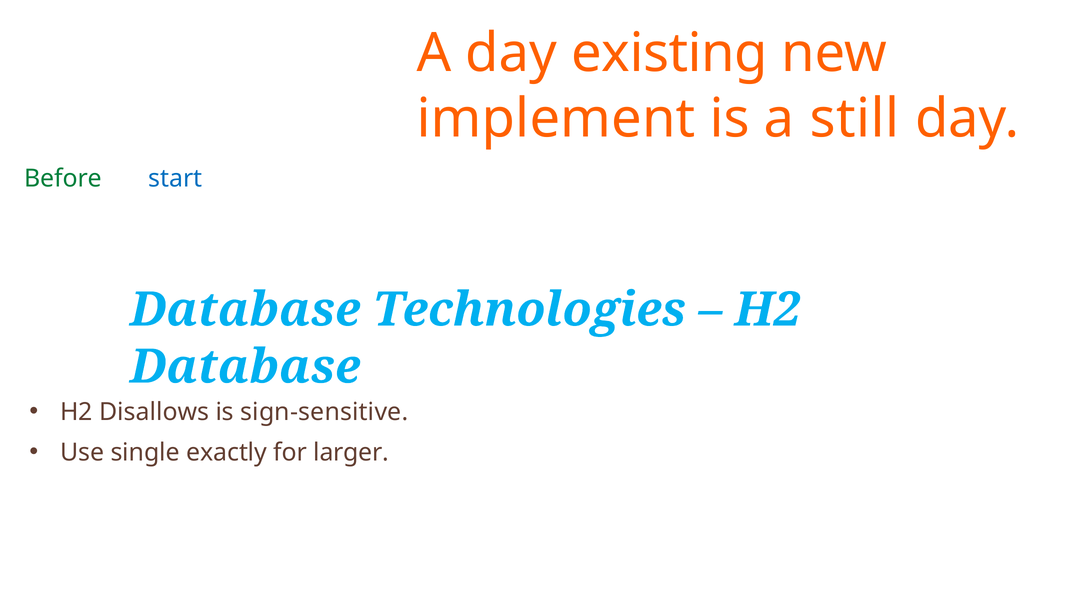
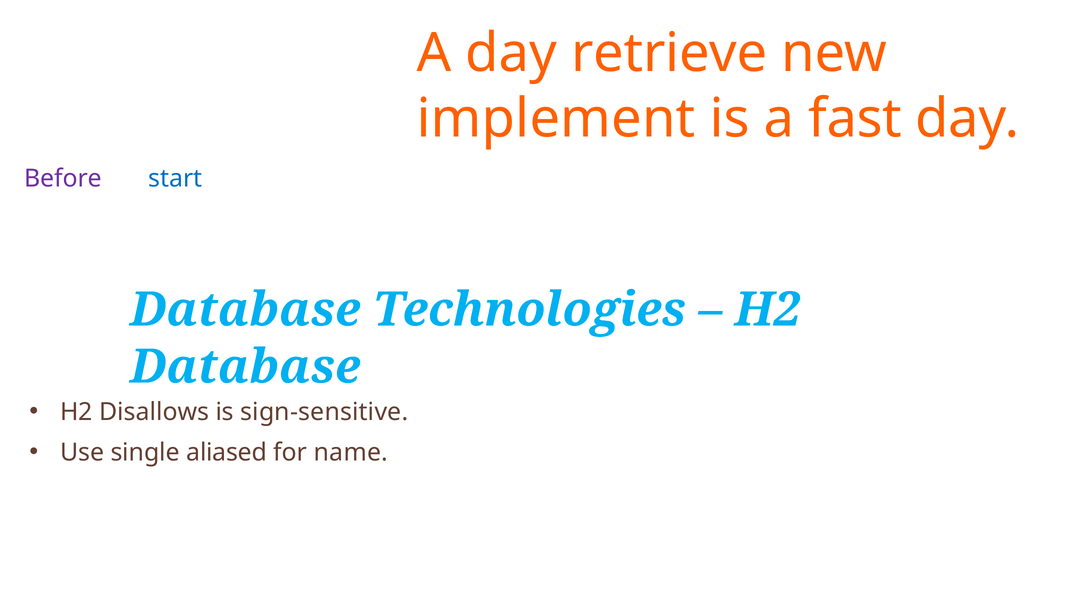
existing: existing -> retrieve
still: still -> fast
Before colour: green -> purple
exactly: exactly -> aliased
larger: larger -> name
